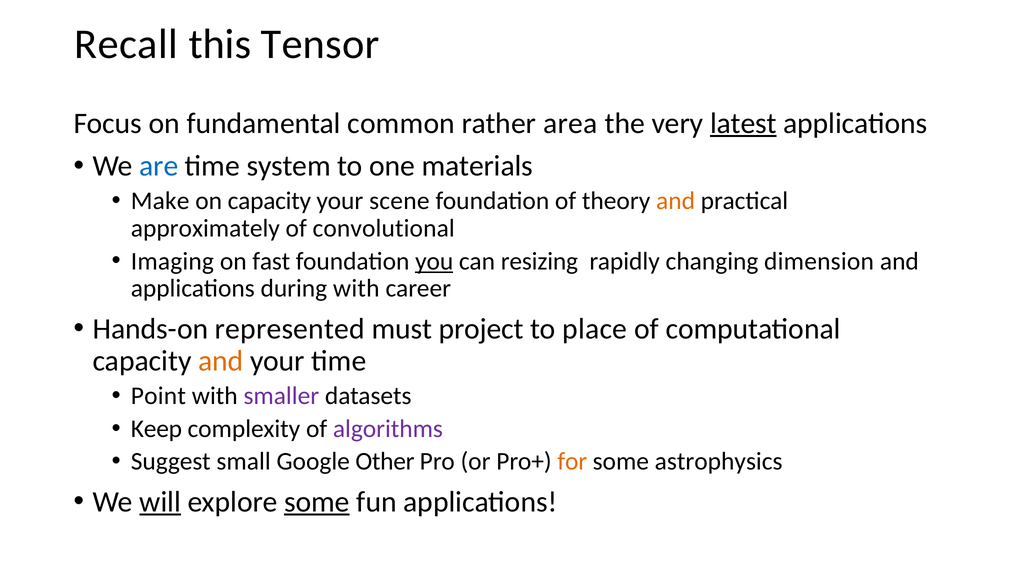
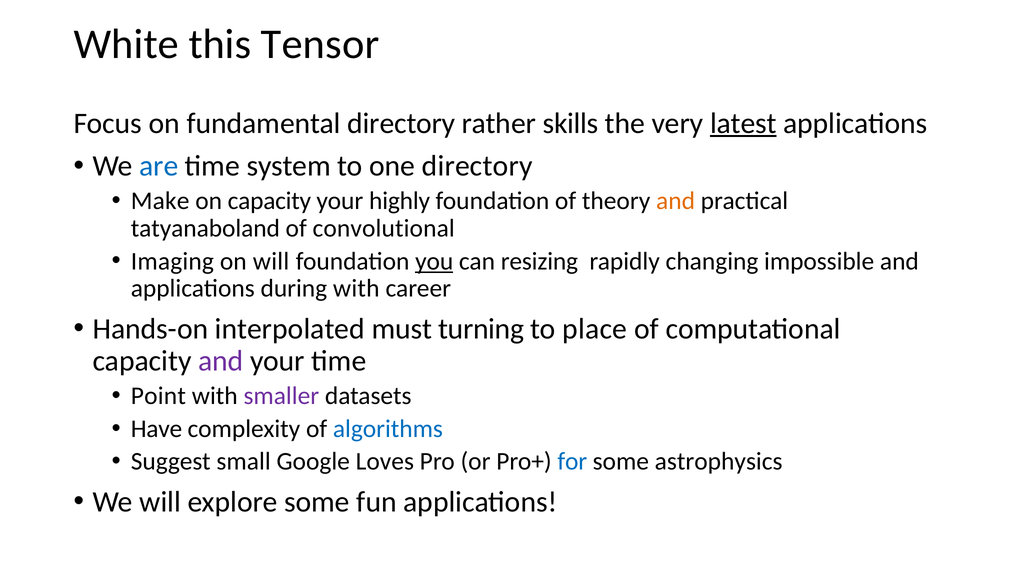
Recall: Recall -> White
fundamental common: common -> directory
area: area -> skills
one materials: materials -> directory
scene: scene -> highly
approximately: approximately -> tatyanaboland
on fast: fast -> will
dimension: dimension -> impossible
represented: represented -> interpolated
project: project -> turning
and at (221, 361) colour: orange -> purple
Keep: Keep -> Have
algorithms colour: purple -> blue
Other: Other -> Loves
for colour: orange -> blue
will at (160, 502) underline: present -> none
some at (317, 502) underline: present -> none
